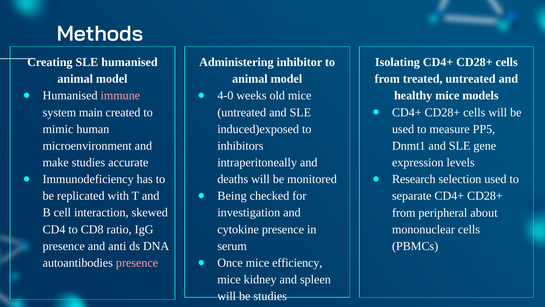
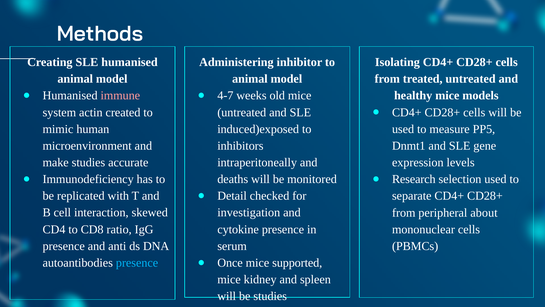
4-0: 4-0 -> 4-7
main: main -> actin
Being: Being -> Detail
efficiency: efficiency -> supported
presence at (137, 262) colour: pink -> light blue
